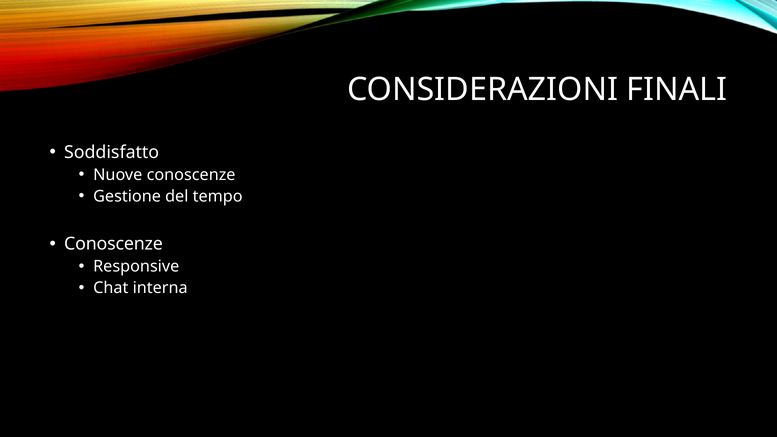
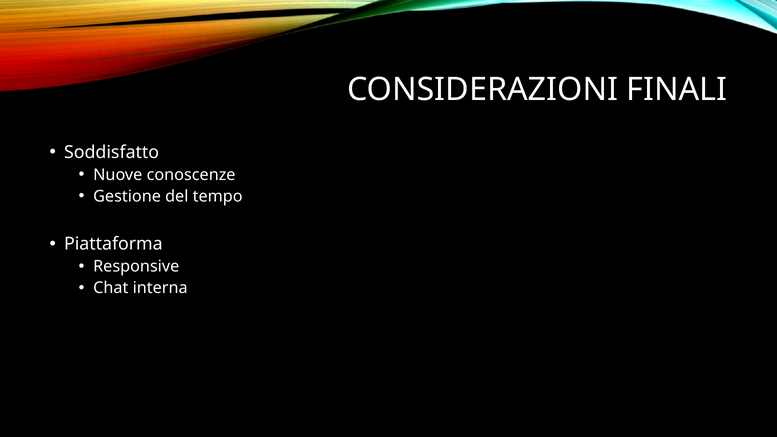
Conoscenze at (113, 244): Conoscenze -> Piattaforma
